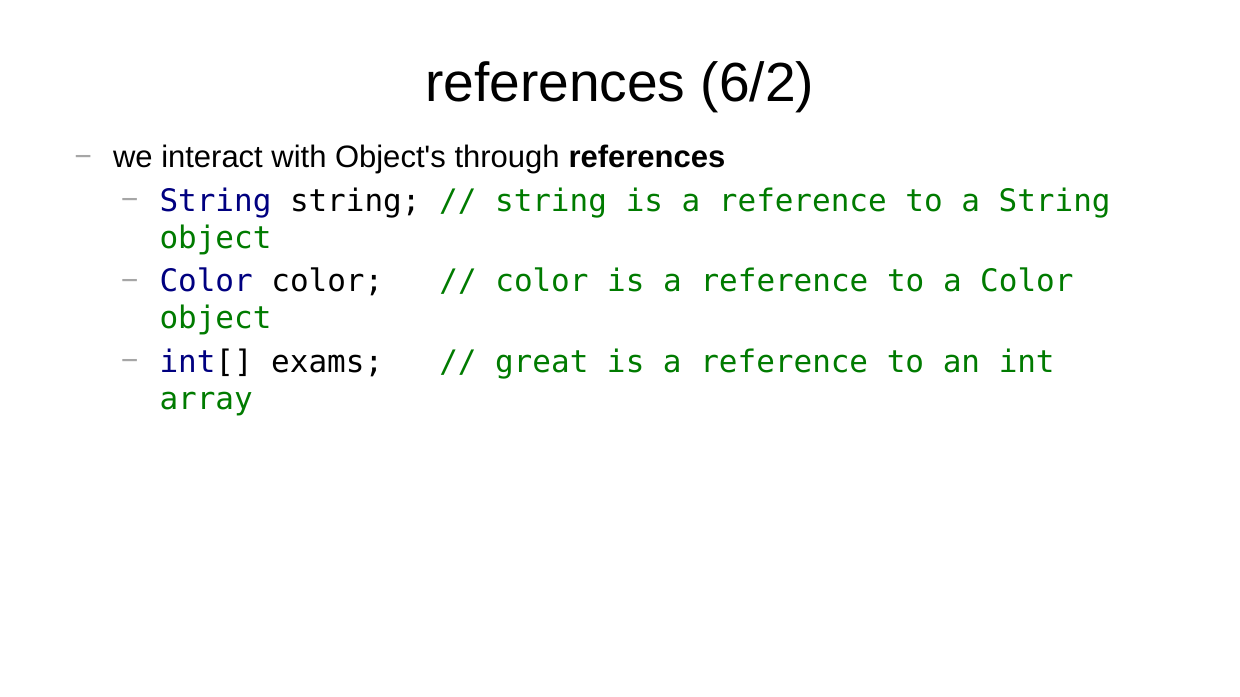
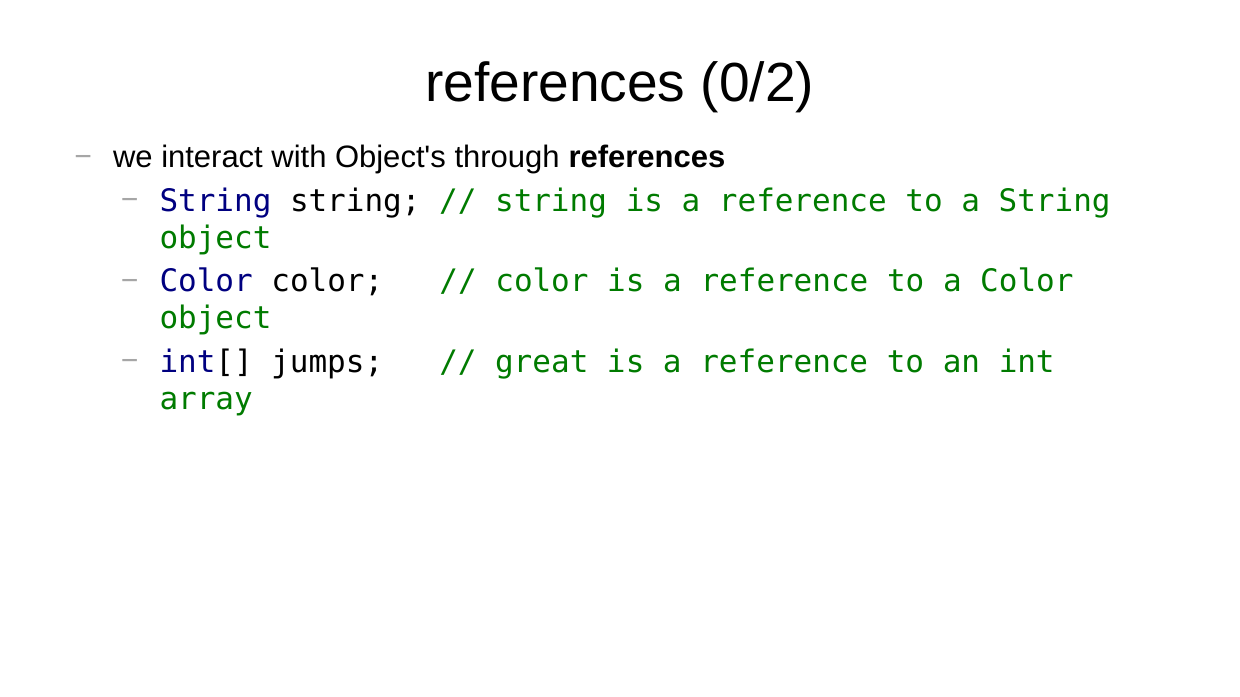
6/2: 6/2 -> 0/2
exams: exams -> jumps
